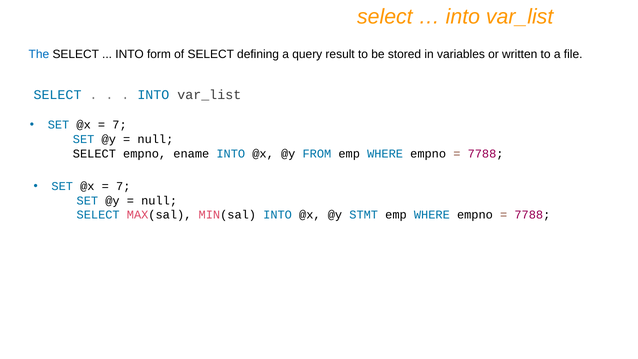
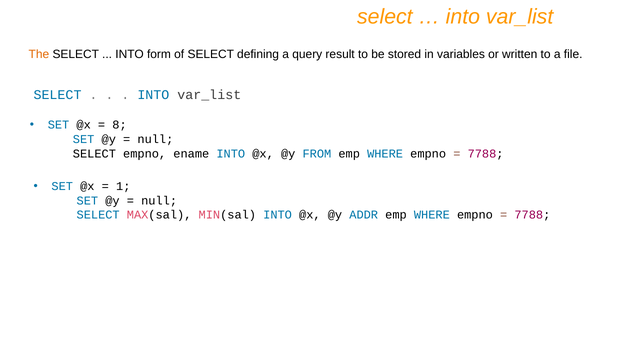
The colour: blue -> orange
7 at (120, 125): 7 -> 8
7 at (123, 186): 7 -> 1
STMT: STMT -> ADDR
